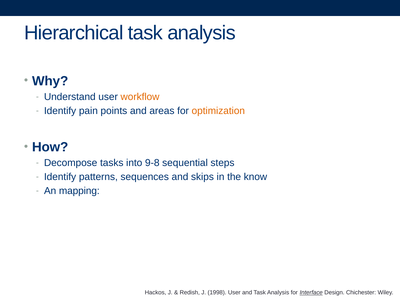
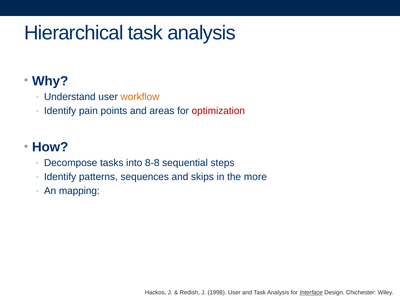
optimization colour: orange -> red
9-8: 9-8 -> 8-8
know: know -> more
